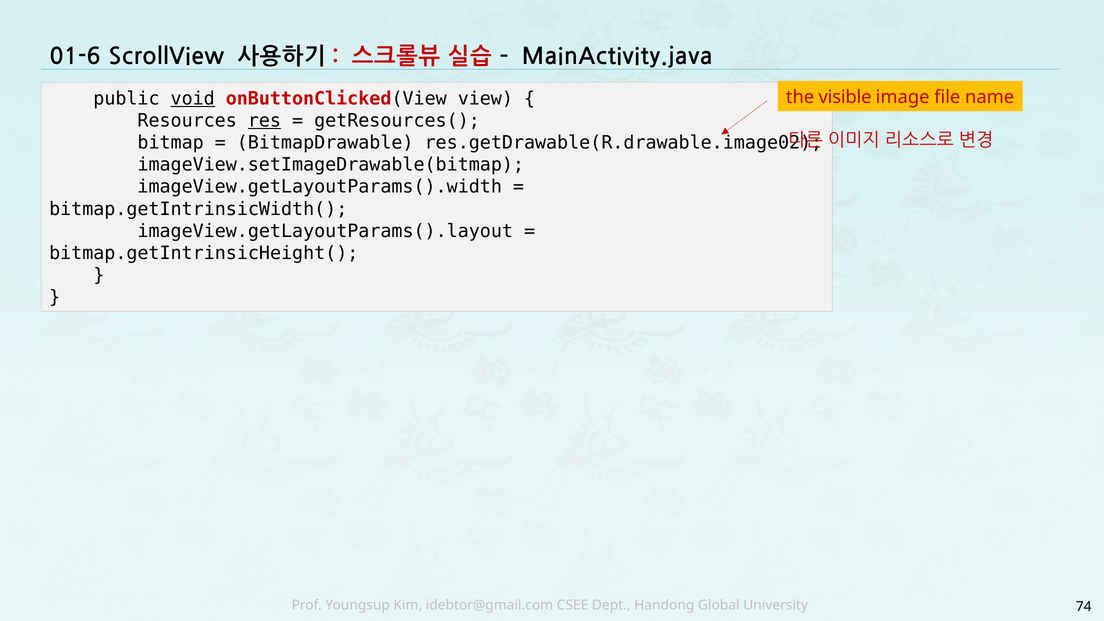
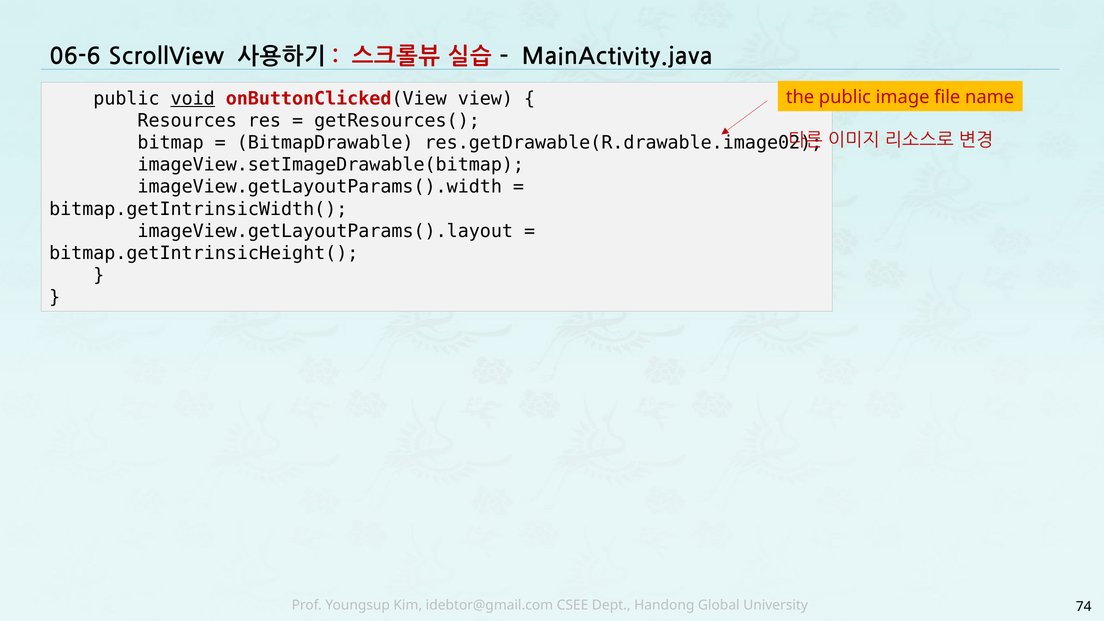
01-6: 01-6 -> 06-6
the visible: visible -> public
res underline: present -> none
